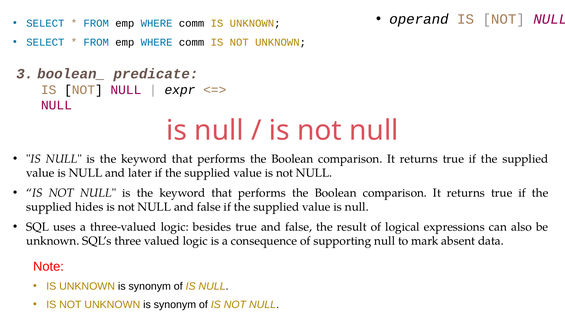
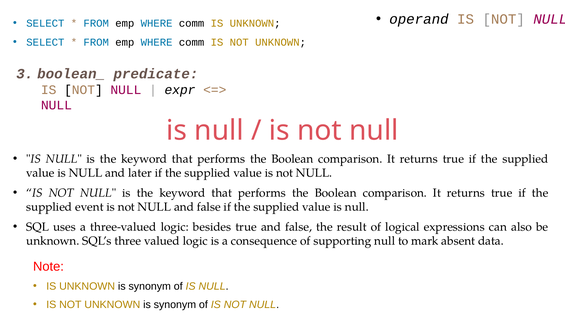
hides: hides -> event
